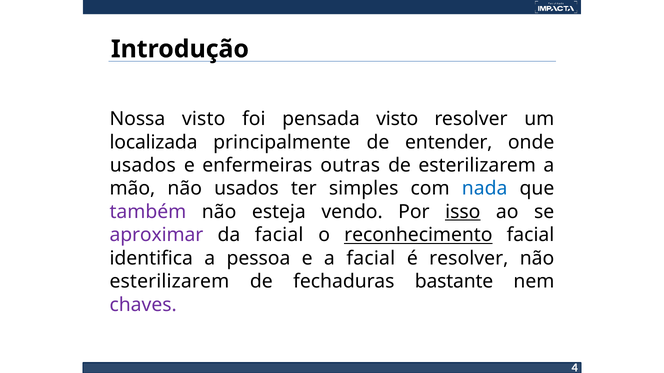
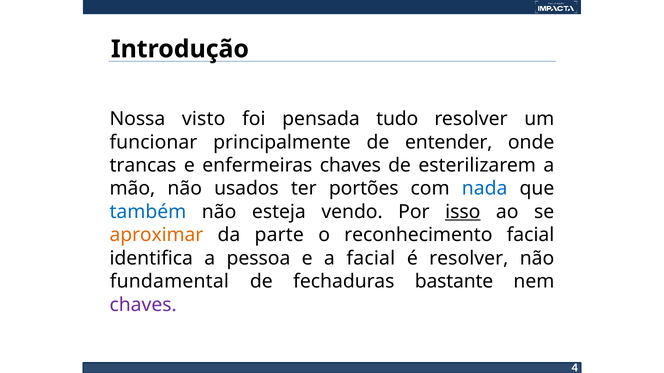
pensada visto: visto -> tudo
localizada: localizada -> funcionar
usados at (143, 166): usados -> trancas
enfermeiras outras: outras -> chaves
simples: simples -> portões
também colour: purple -> blue
aproximar colour: purple -> orange
da facial: facial -> parte
reconhecimento underline: present -> none
esterilizarem at (169, 282): esterilizarem -> fundamental
